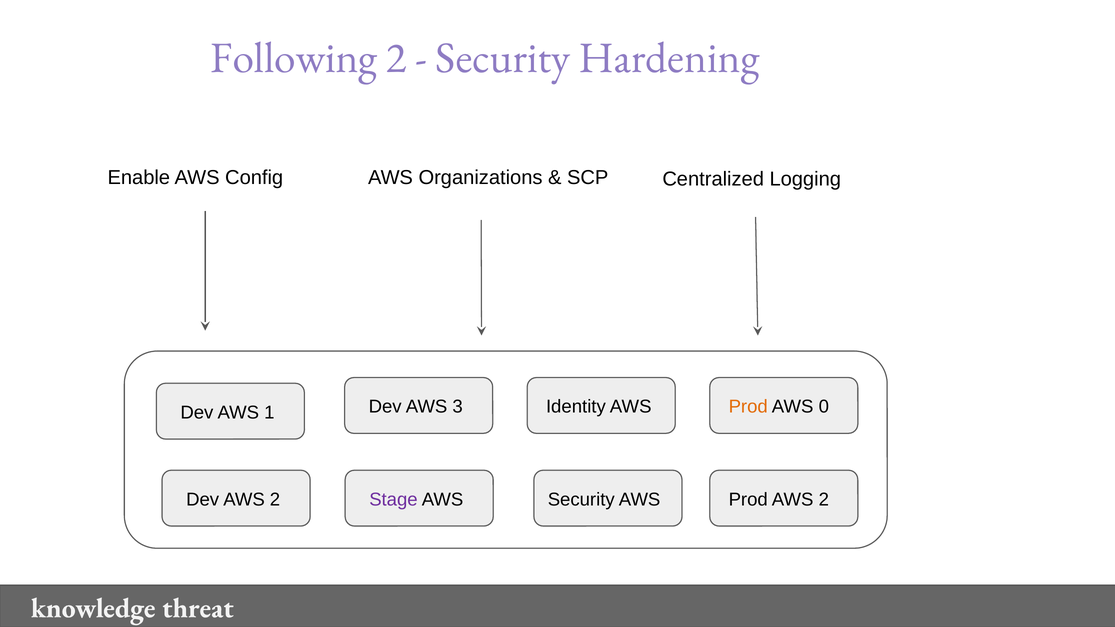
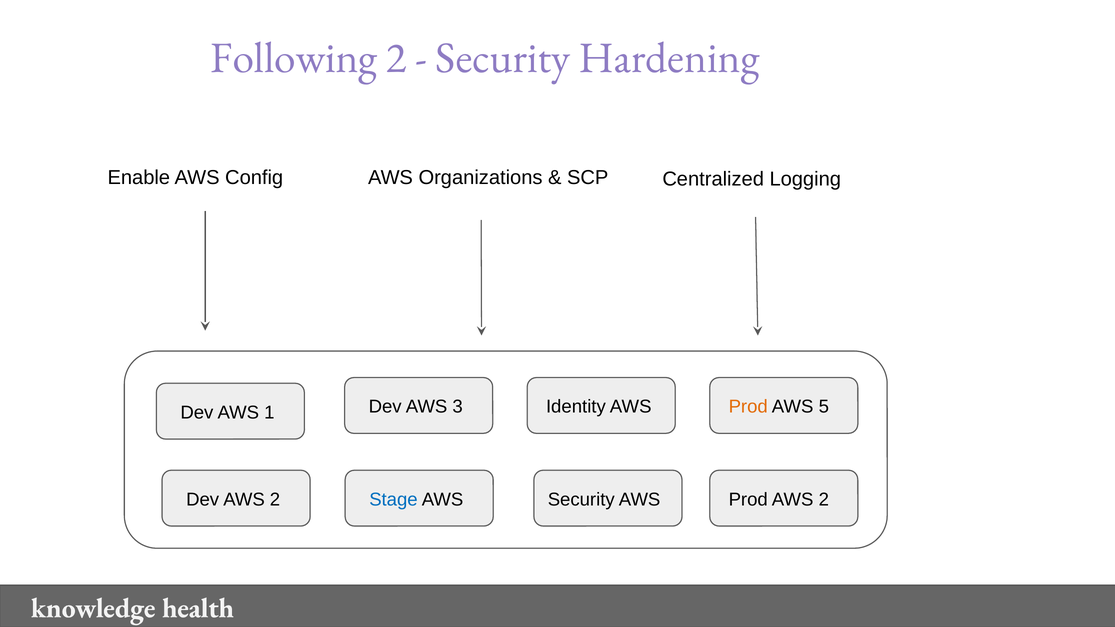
0: 0 -> 5
Stage colour: purple -> blue
threat: threat -> health
